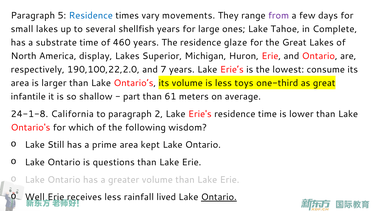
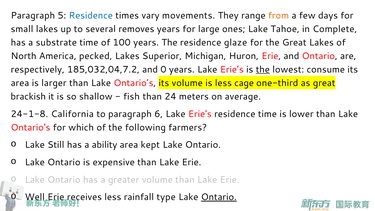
from colour: purple -> orange
shellfish: shellfish -> removes
460: 460 -> 100
display: display -> pecked
190,100,22,2.0: 190,100,22,2.0 -> 185,032,04,7.2
7: 7 -> 0
the at (263, 70) underline: none -> present
toys: toys -> cage
infantile: infantile -> brackish
part: part -> fish
61: 61 -> 24
2: 2 -> 6
wisdom: wisdom -> farmers
prime: prime -> ability
questions: questions -> expensive
lived: lived -> type
